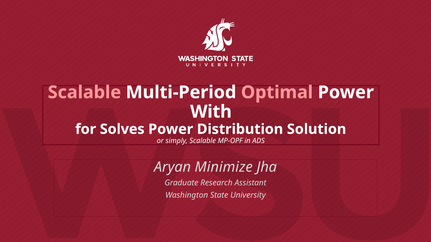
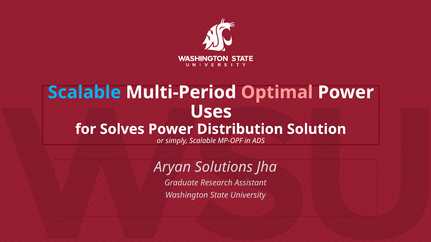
Scalable at (84, 92) colour: pink -> light blue
With: With -> Uses
Minimize: Minimize -> Solutions
